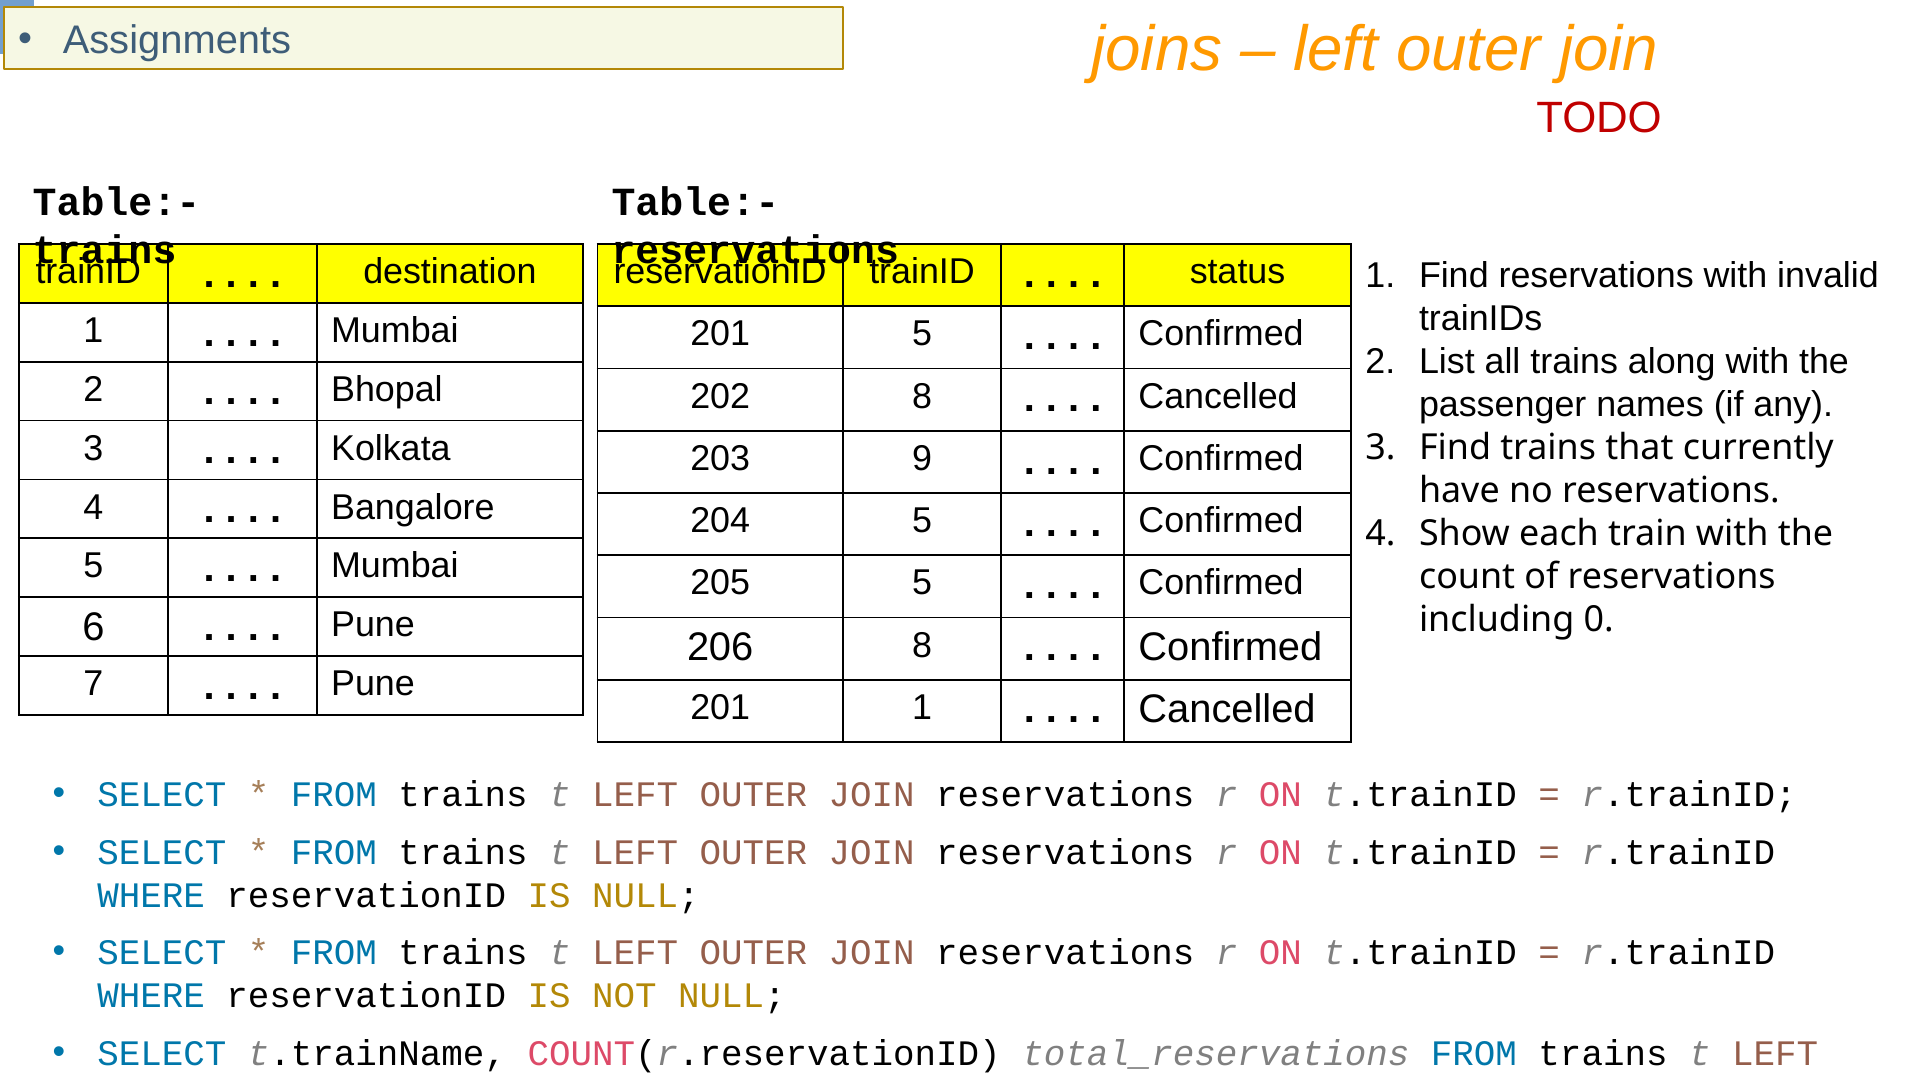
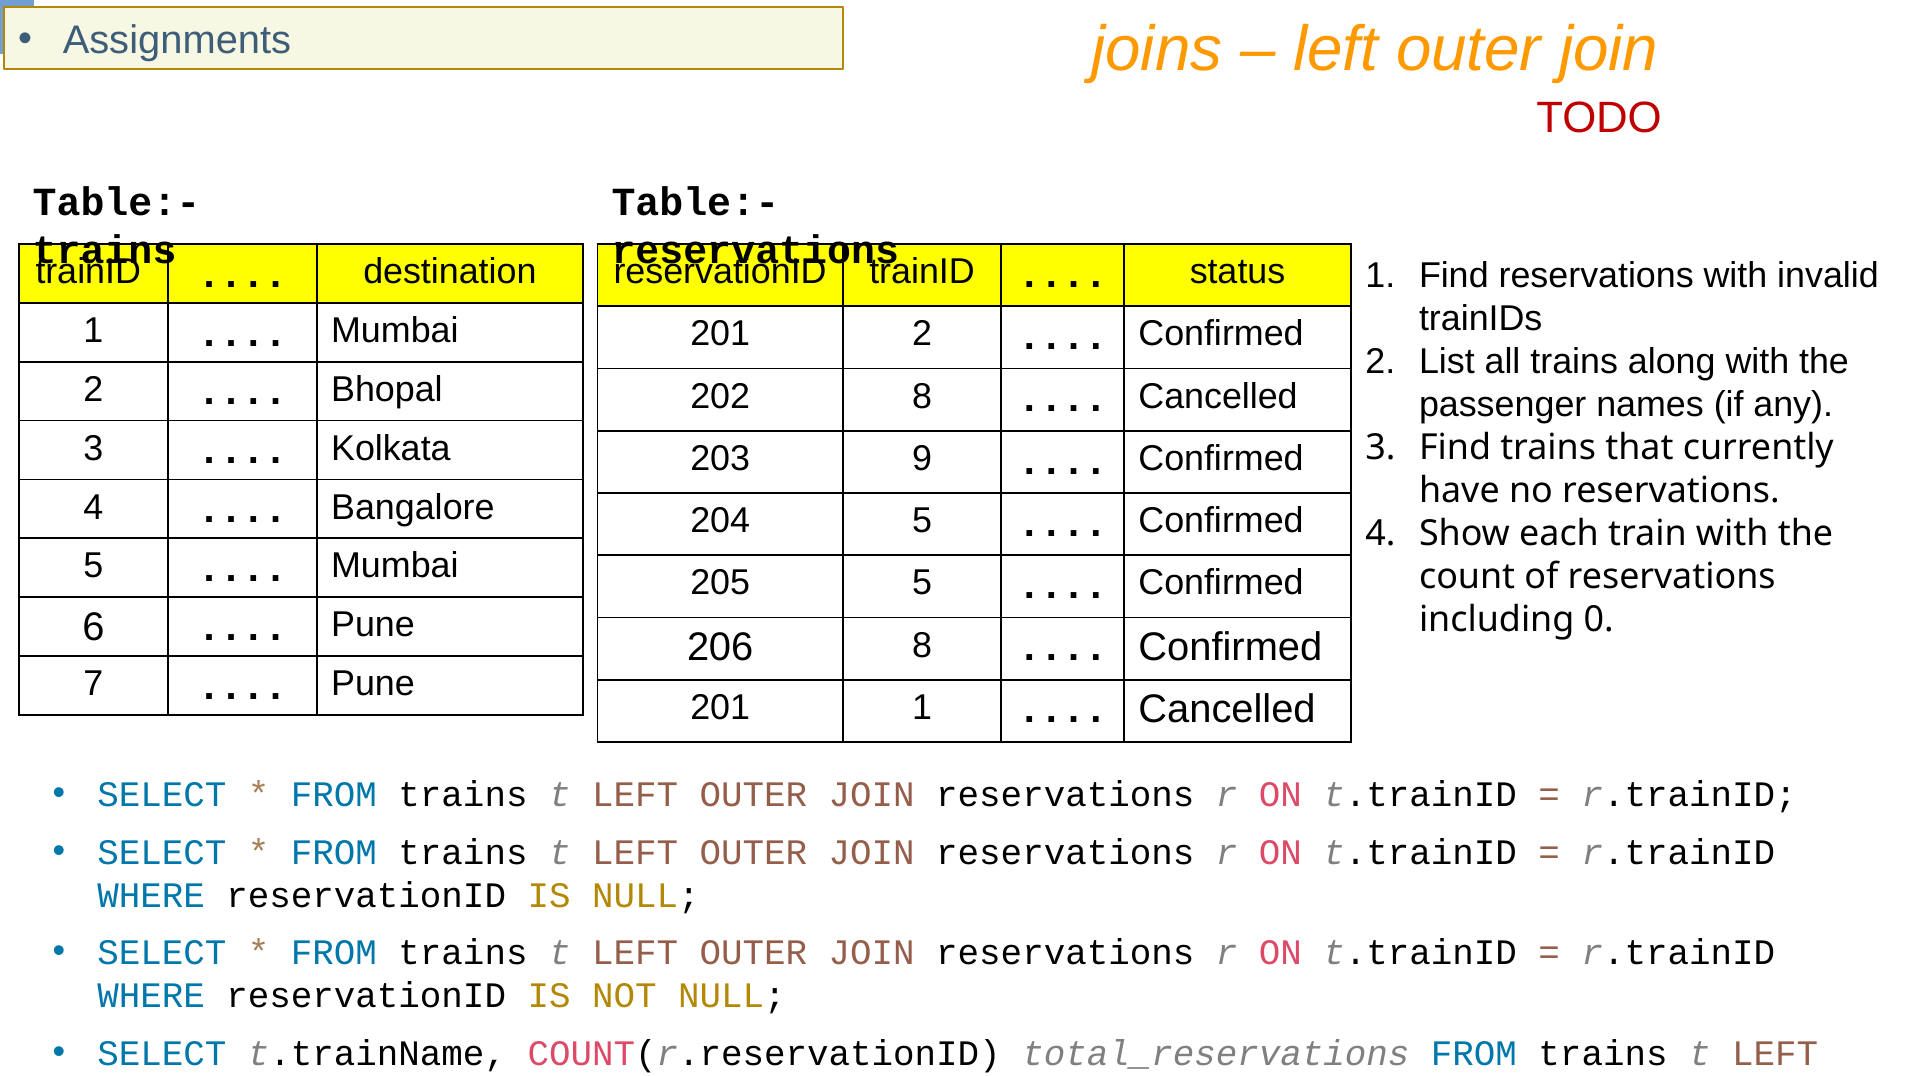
201 5: 5 -> 2
